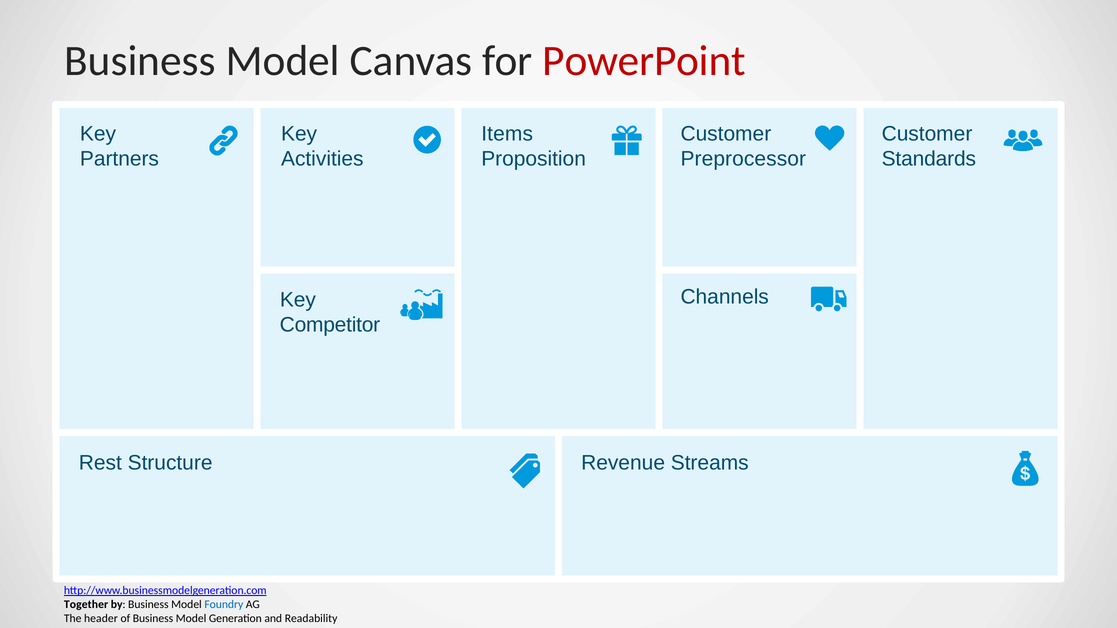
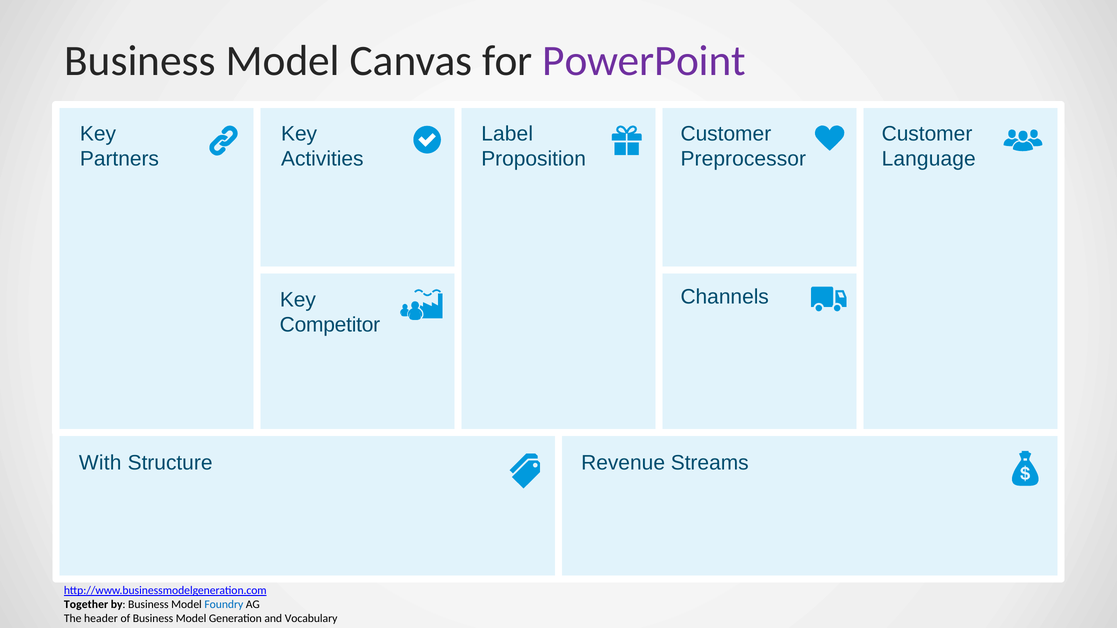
PowerPoint colour: red -> purple
Items: Items -> Label
Standards: Standards -> Language
Rest: Rest -> With
Readability: Readability -> Vocabulary
